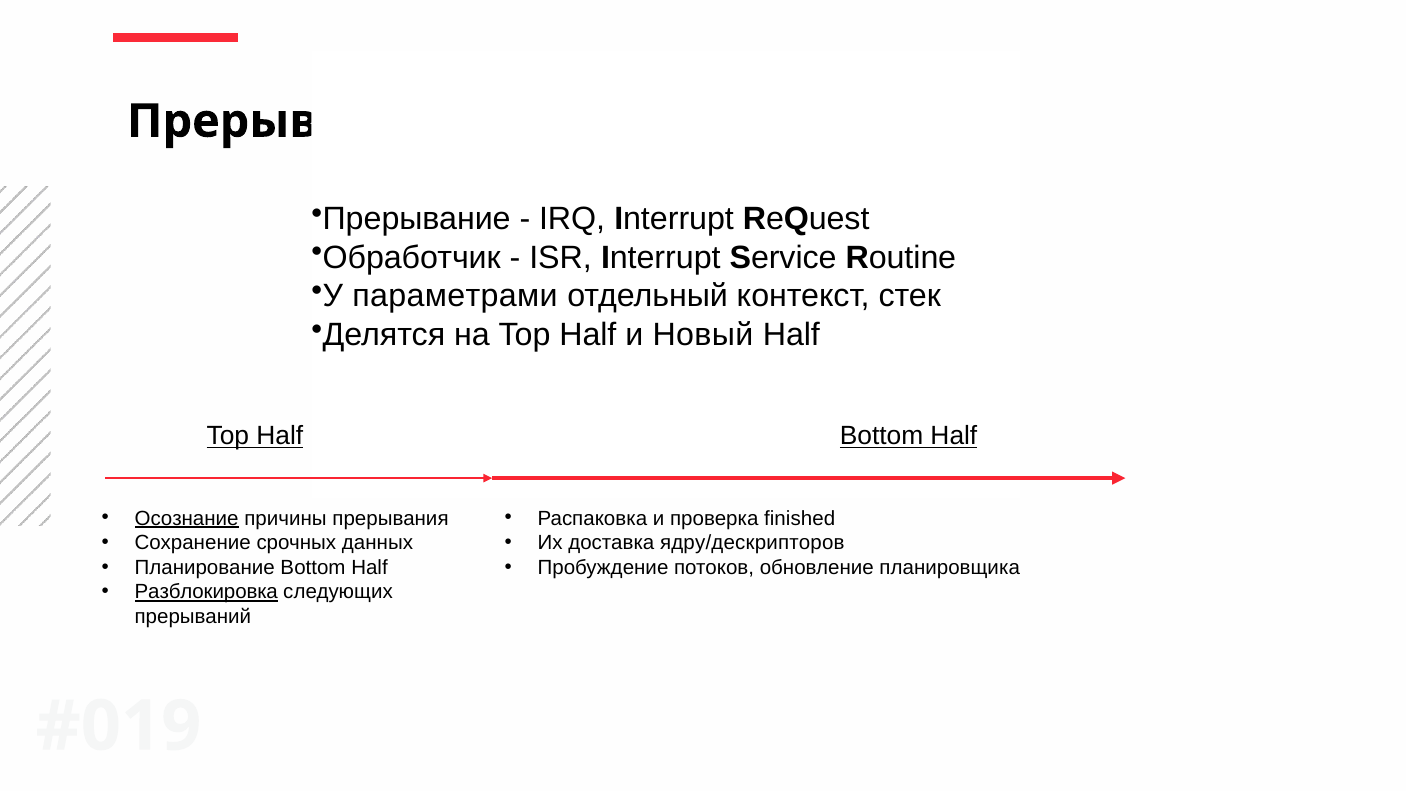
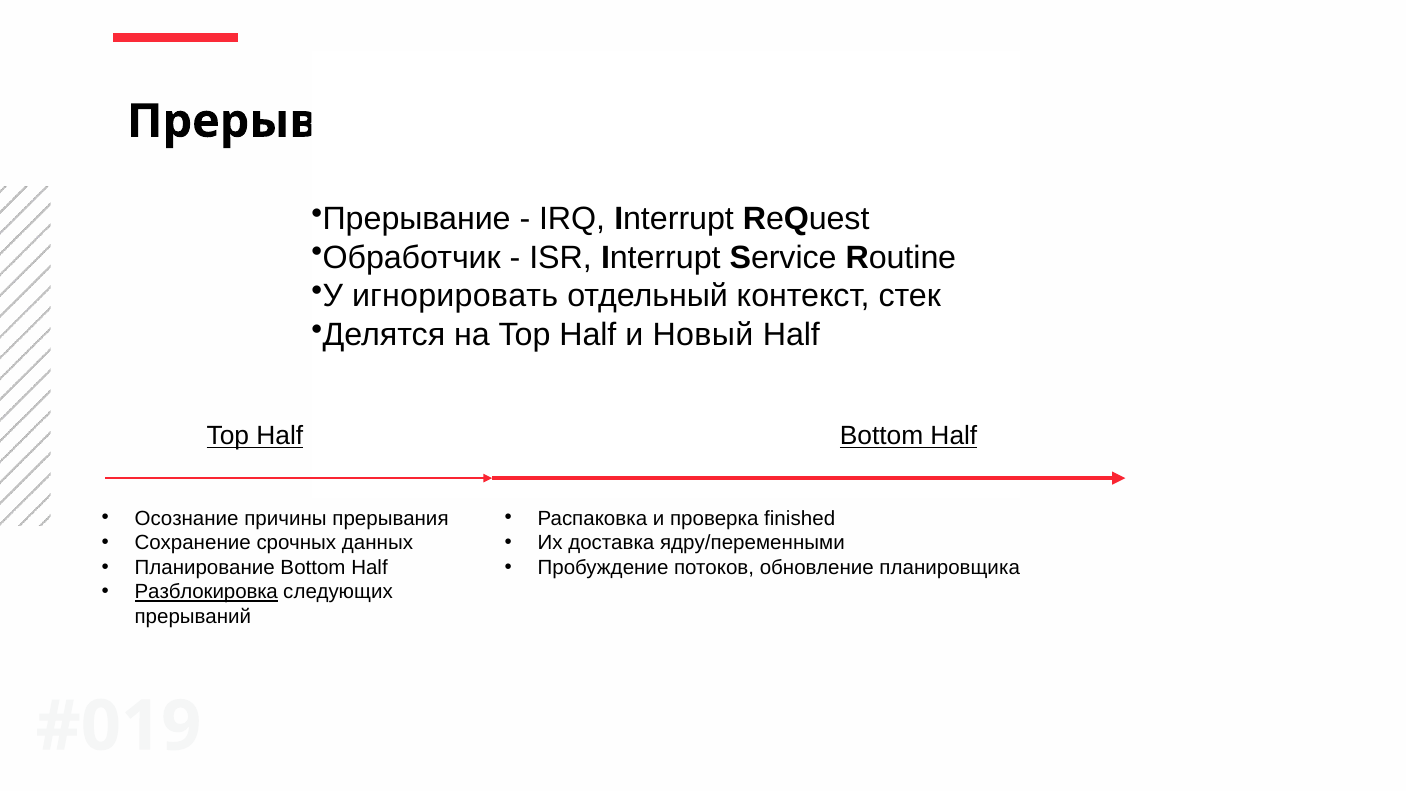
параметрами: параметрами -> игнорировать
Осознание underline: present -> none
ядру/дескрипторов: ядру/дескрипторов -> ядру/переменными
